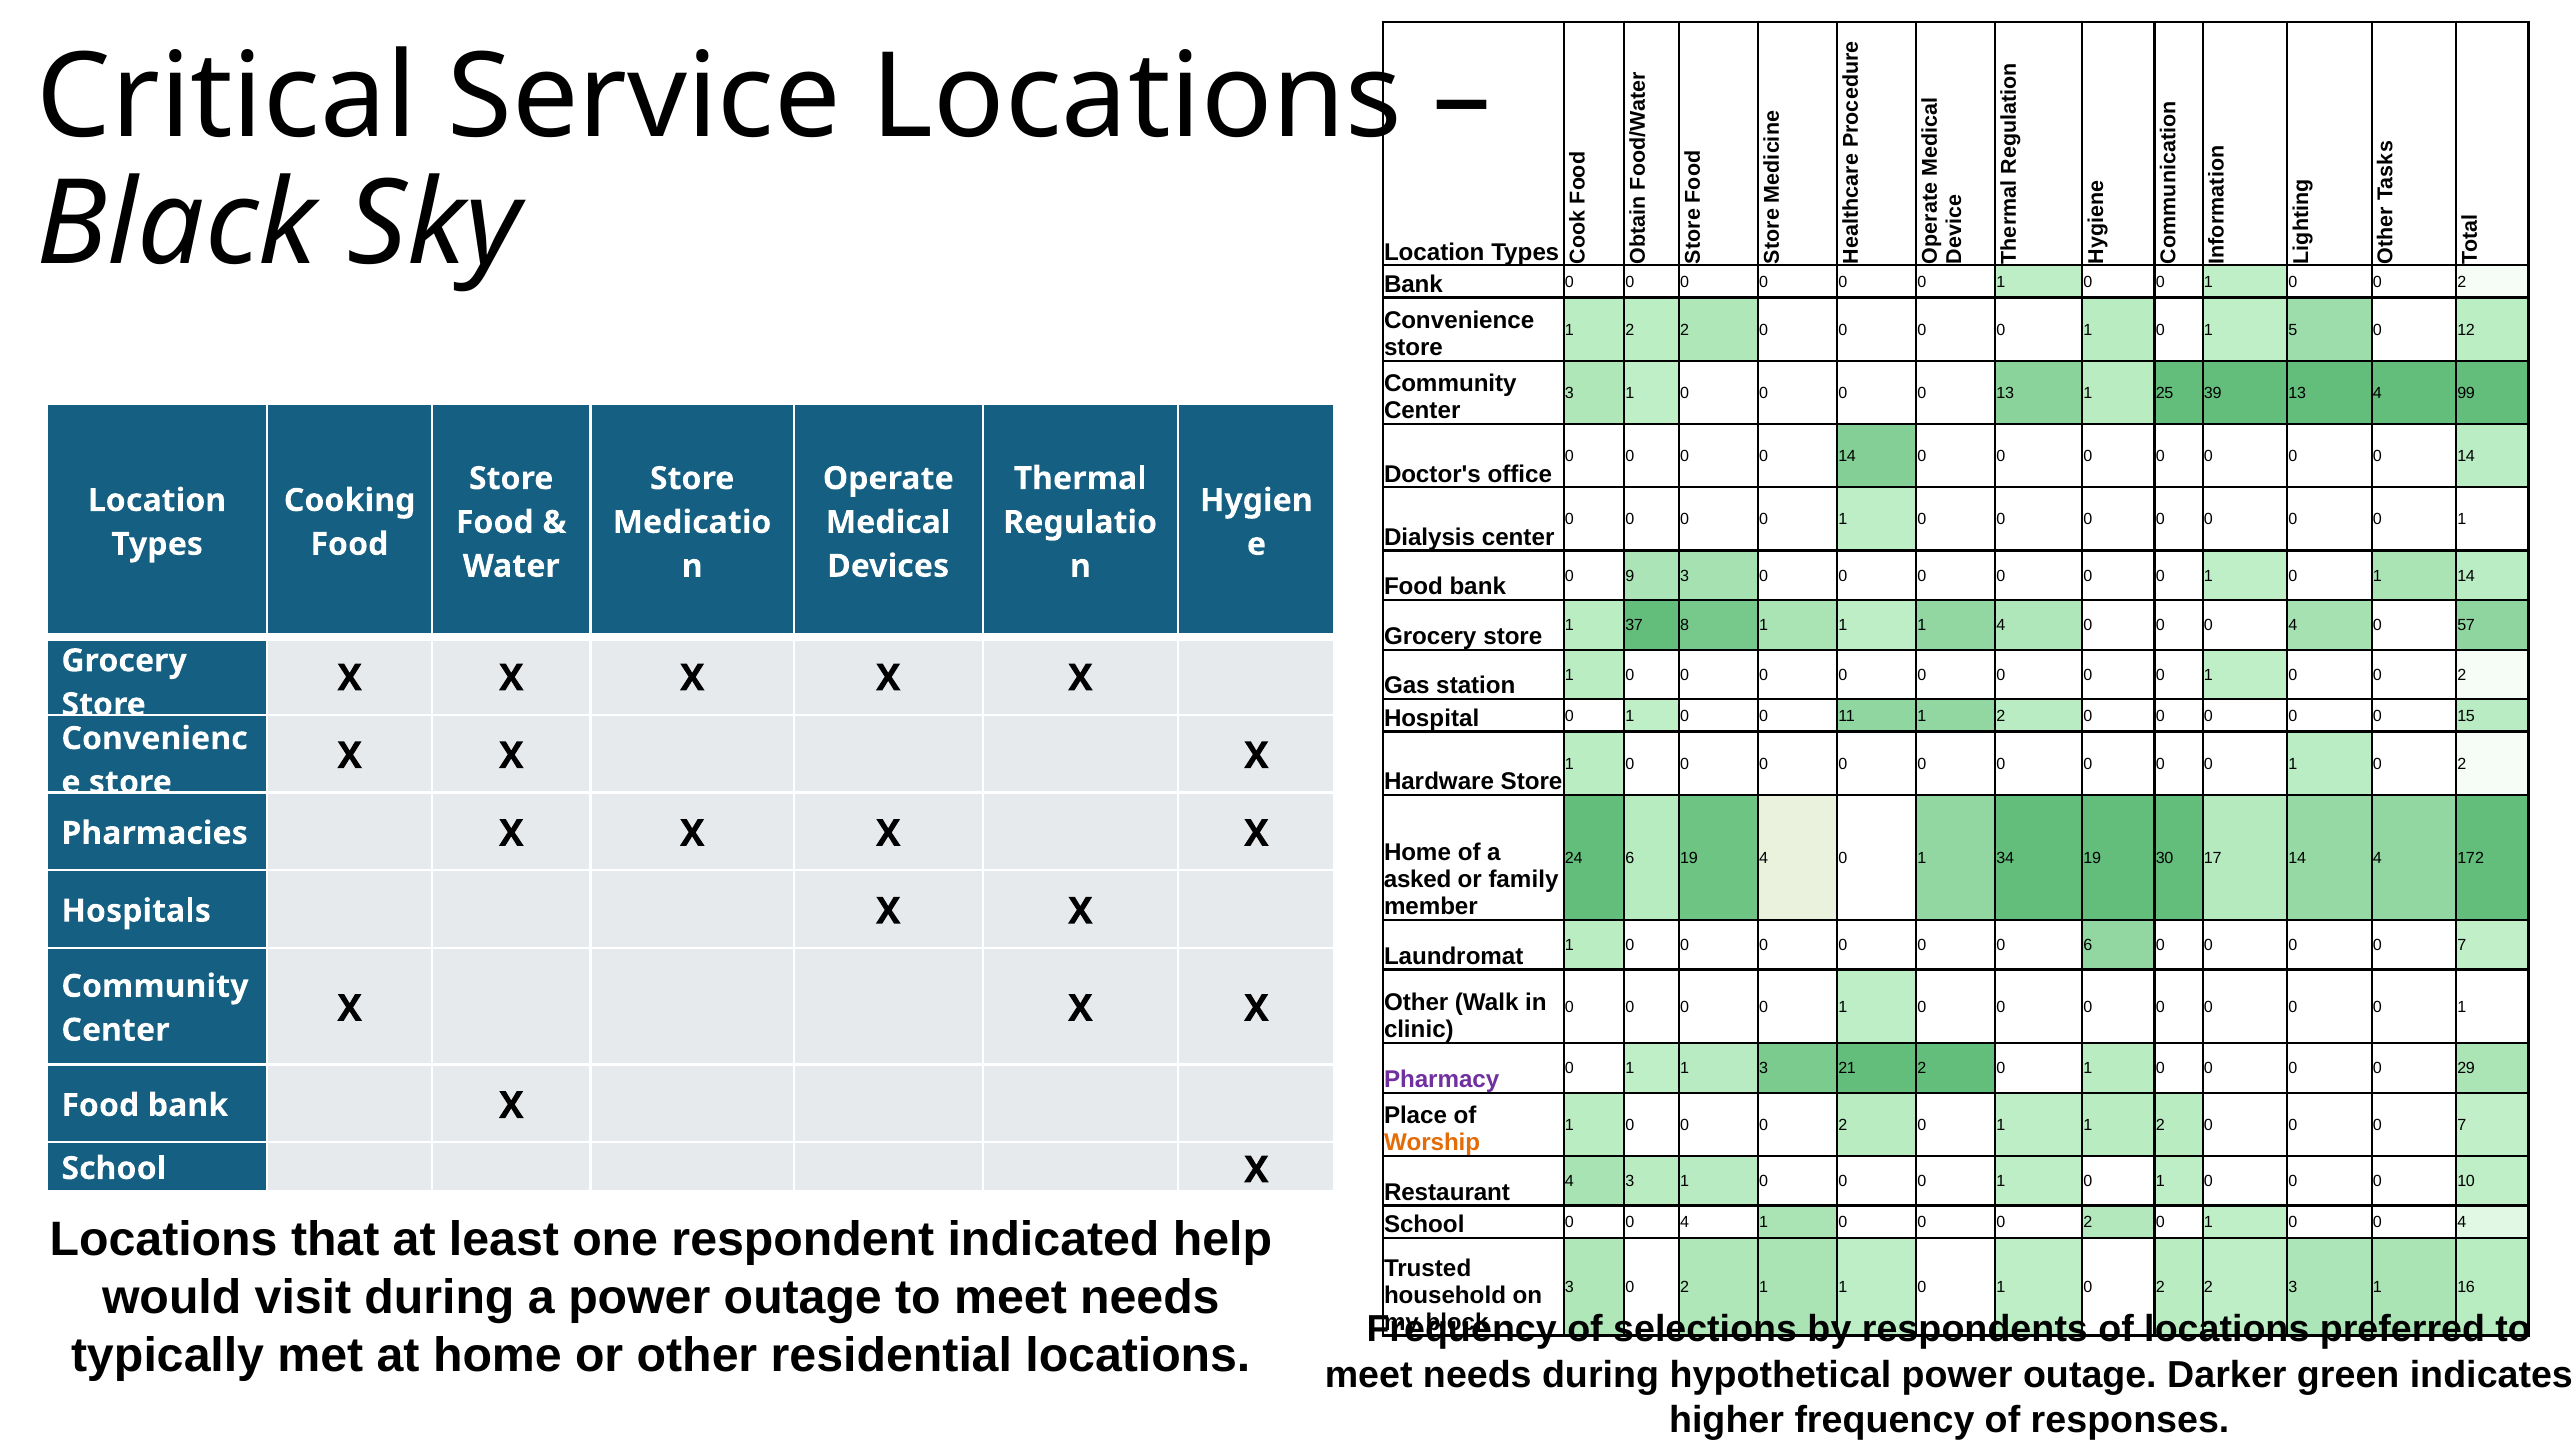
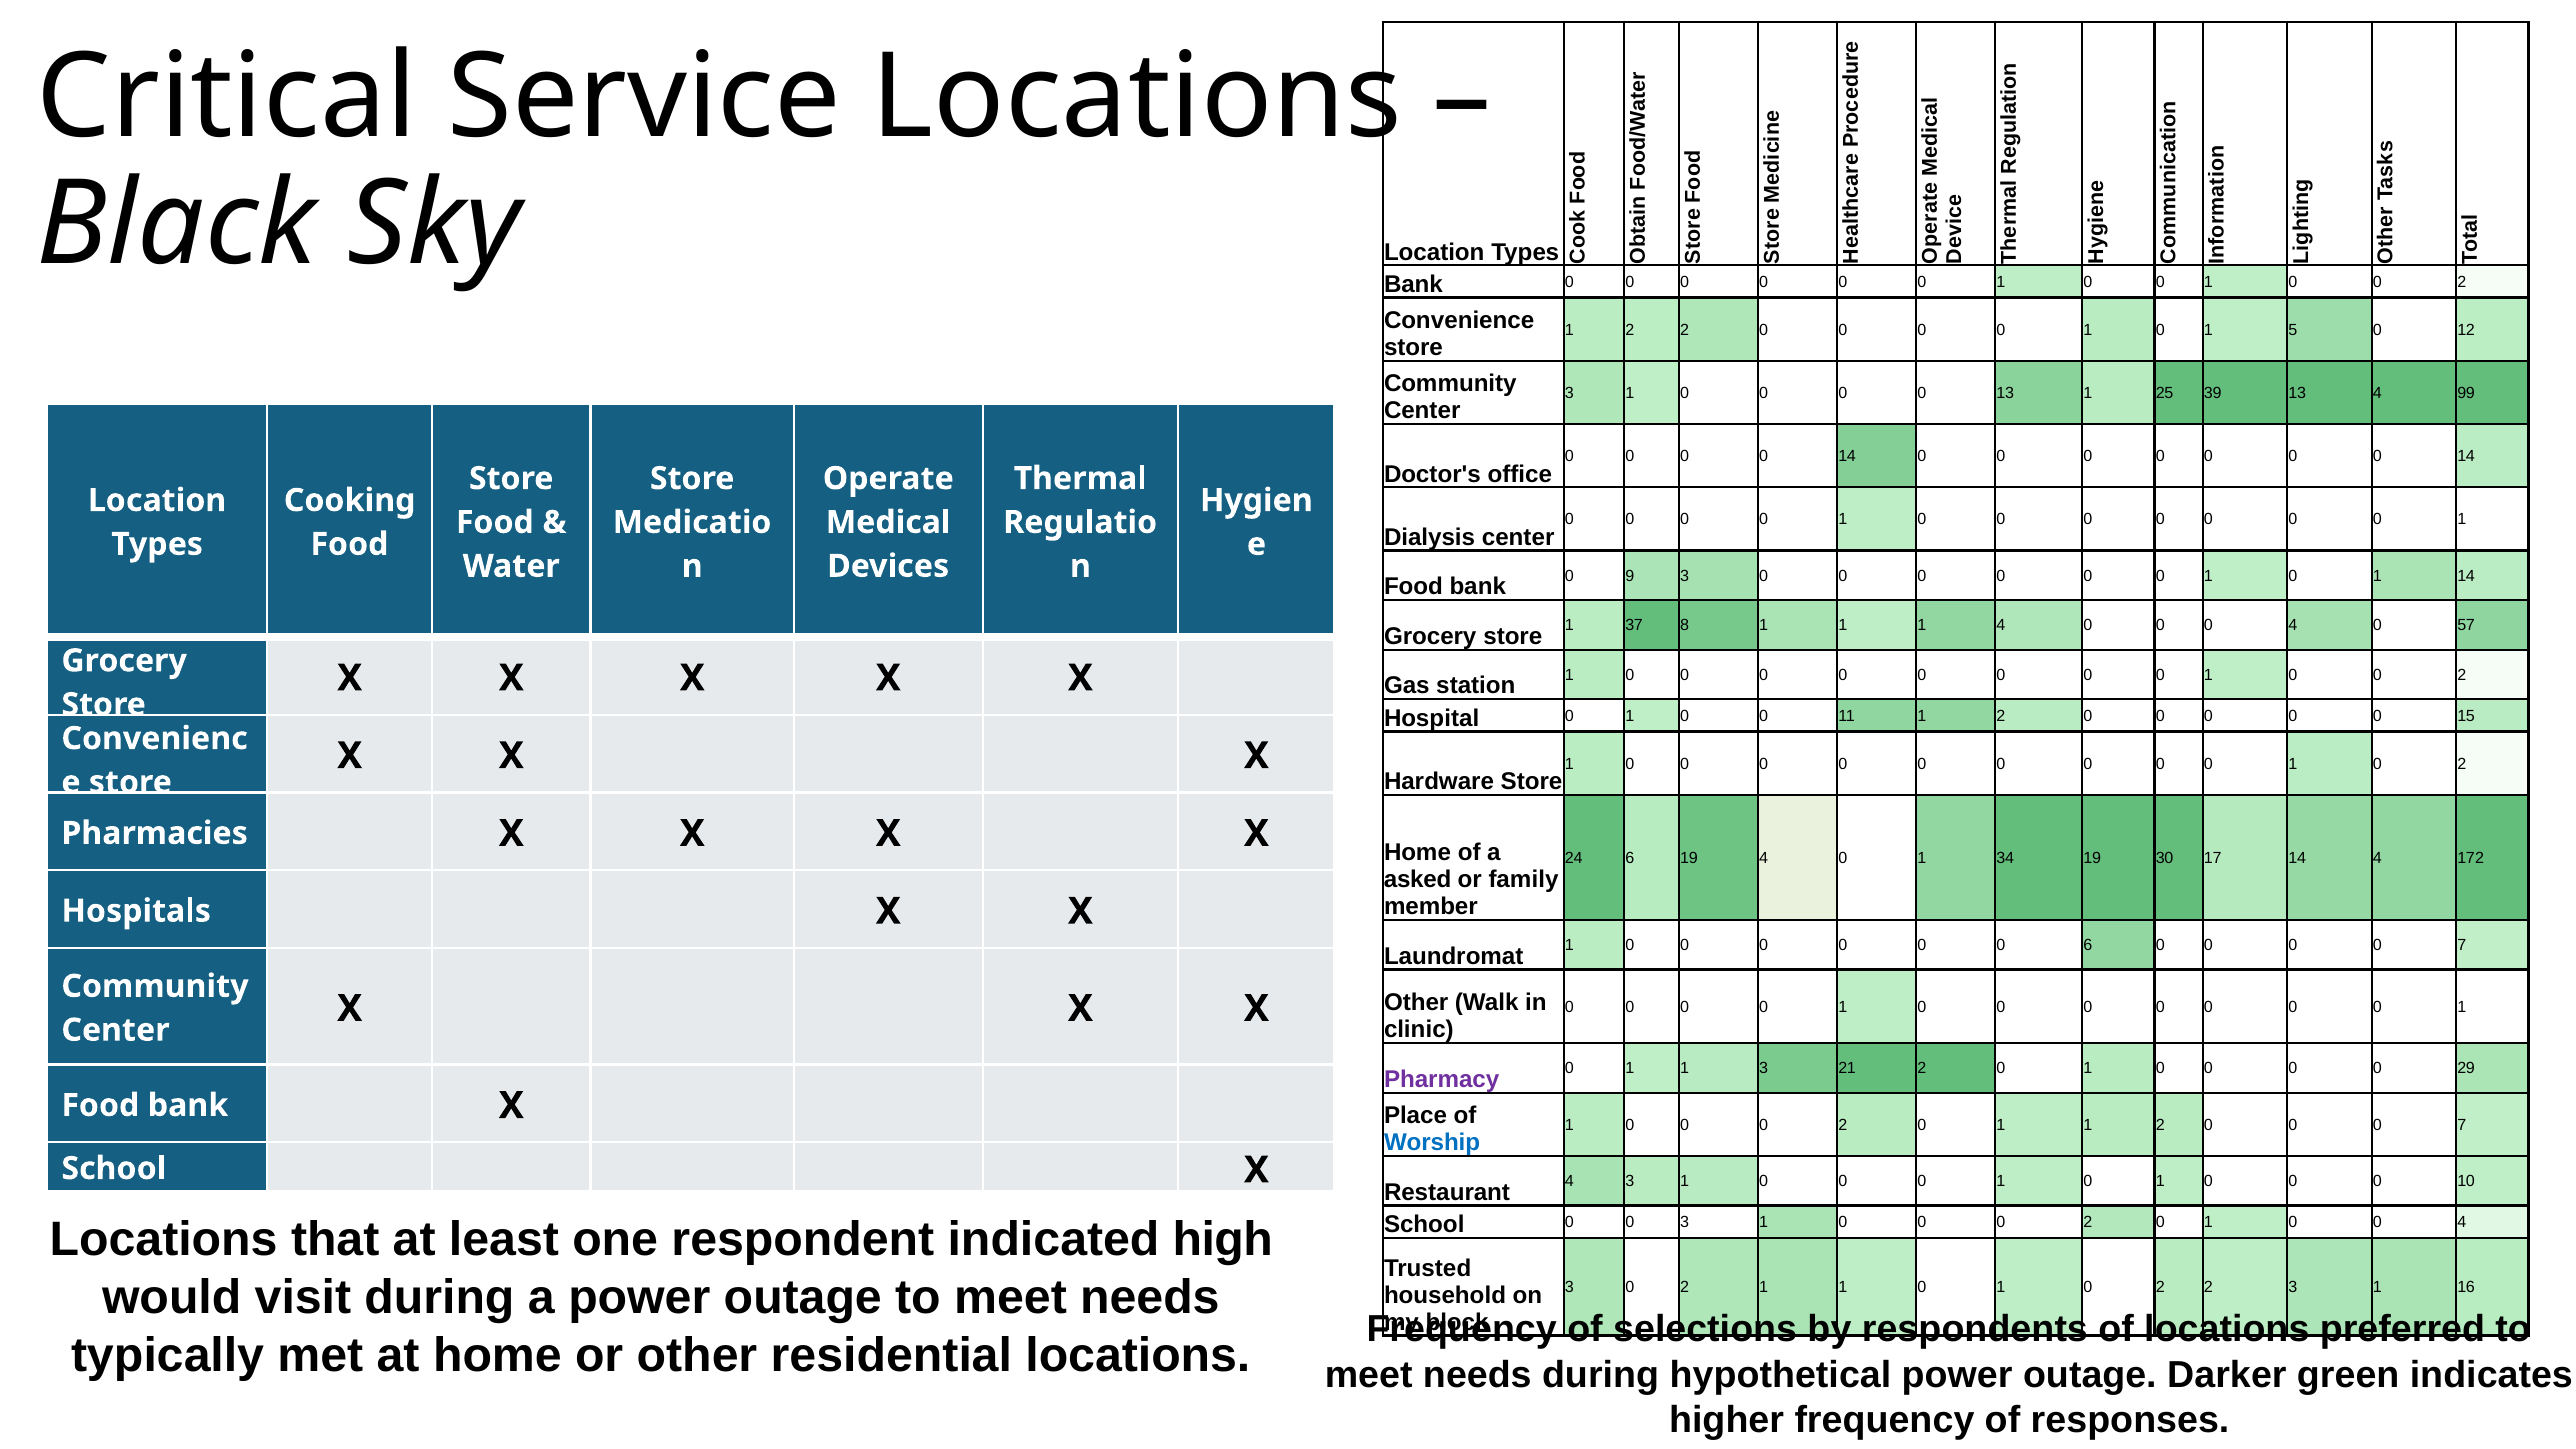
Worship colour: orange -> blue
School 0 0 4: 4 -> 3
help: help -> high
